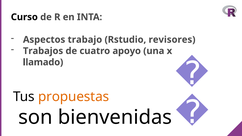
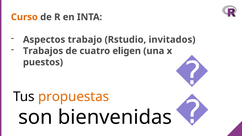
Curso colour: black -> orange
revisores: revisores -> invitados
apoyo: apoyo -> eligen
llamado: llamado -> puestos
